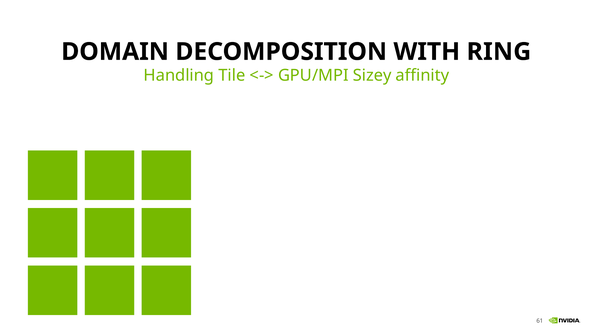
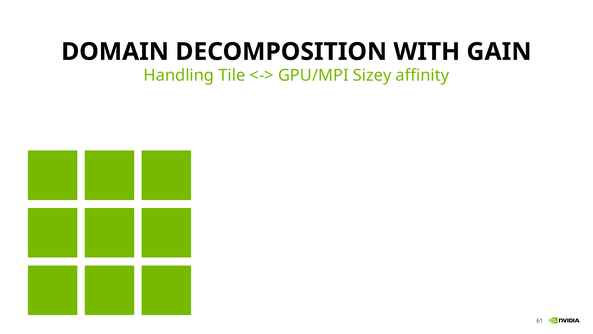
RING: RING -> GAIN
